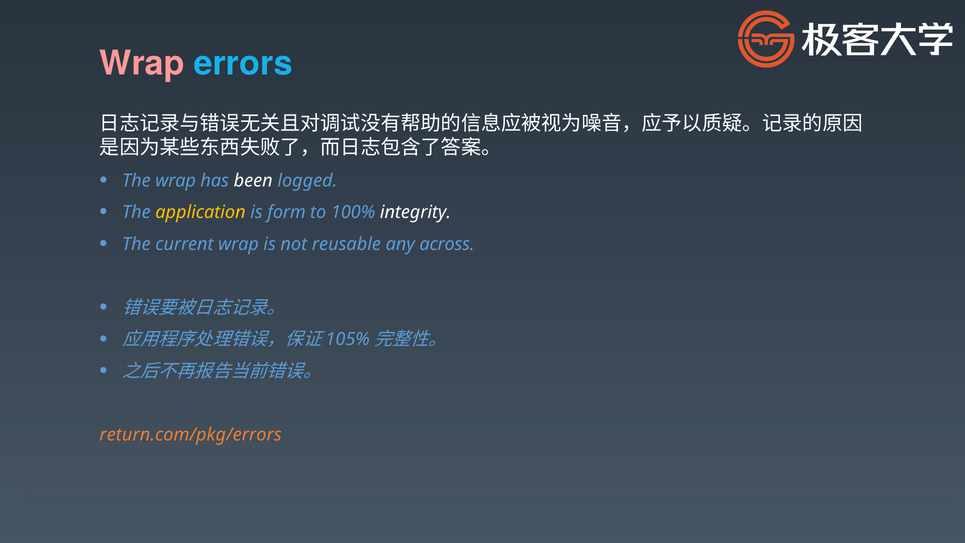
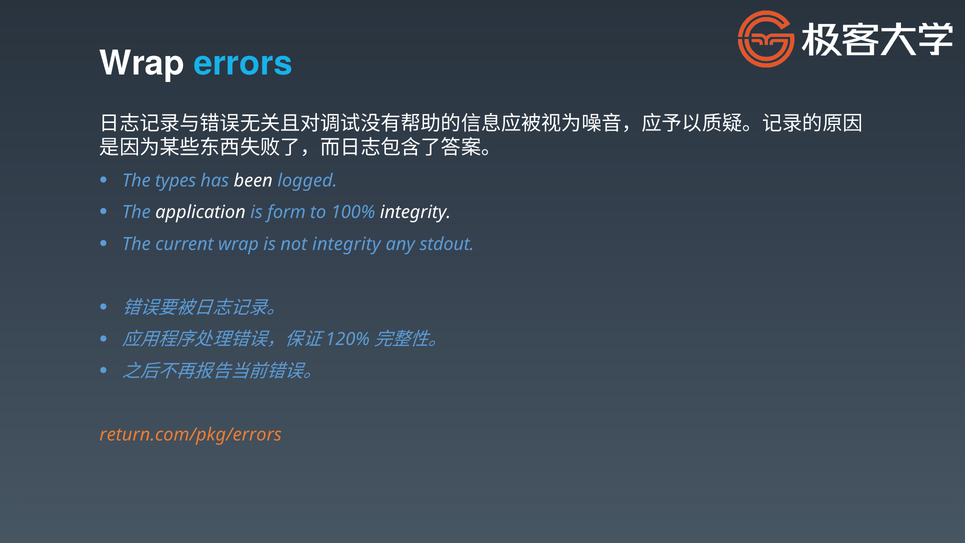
Wrap at (142, 64) colour: pink -> white
The wrap: wrap -> types
application colour: yellow -> white
not reusable: reusable -> integrity
across: across -> stdout
105%: 105% -> 120%
